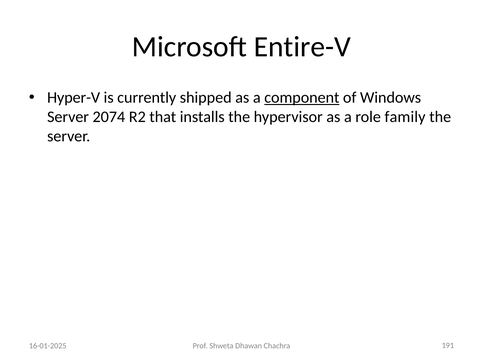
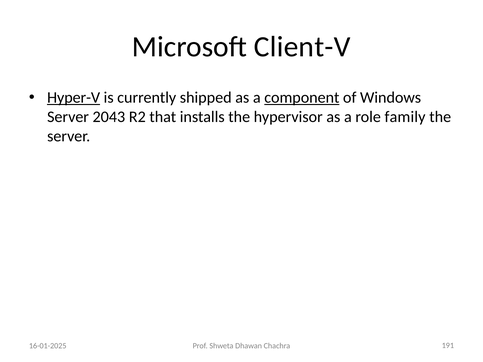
Entire-V: Entire-V -> Client-V
Hyper-V underline: none -> present
2074: 2074 -> 2043
